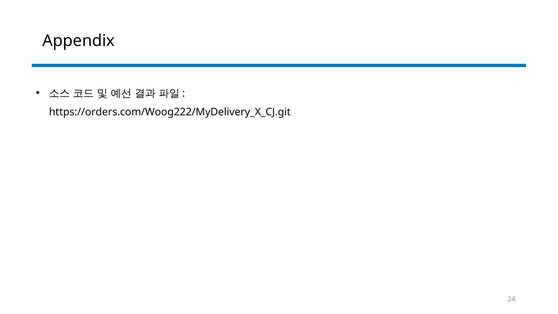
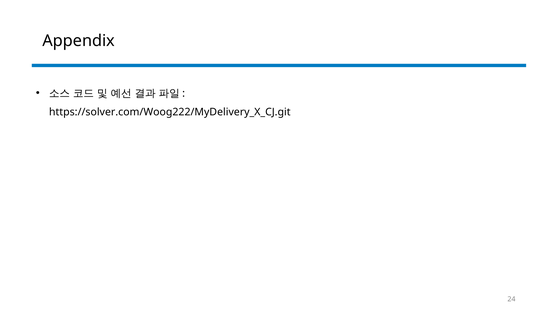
https://orders.com/Woog222/MyDelivery_X_CJ.git: https://orders.com/Woog222/MyDelivery_X_CJ.git -> https://solver.com/Woog222/MyDelivery_X_CJ.git
